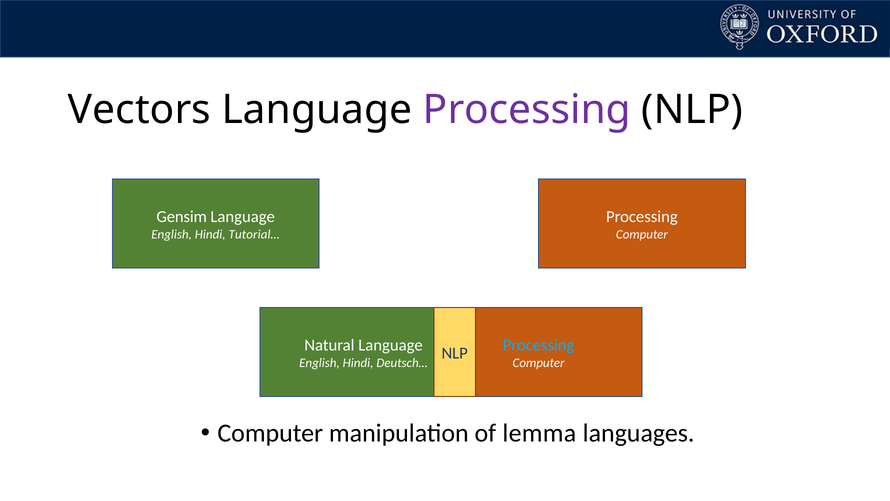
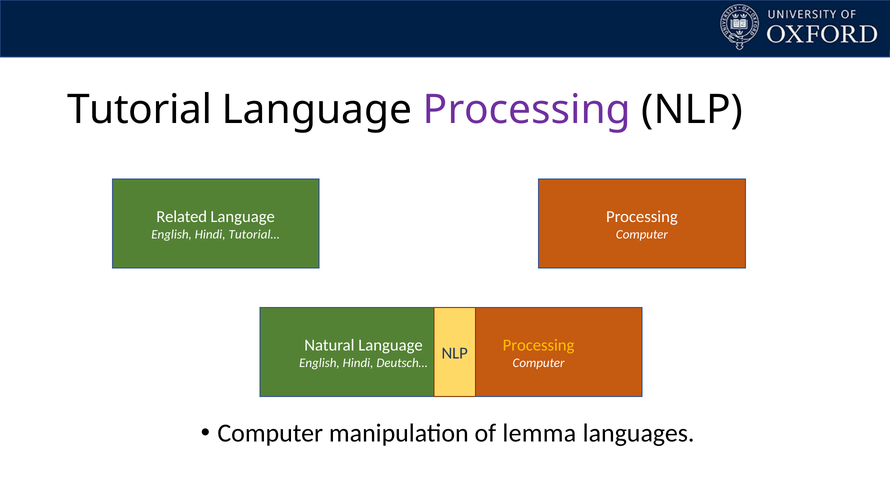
Vectors: Vectors -> Tutorial
Gensim: Gensim -> Related
Processing at (539, 345) colour: light blue -> yellow
